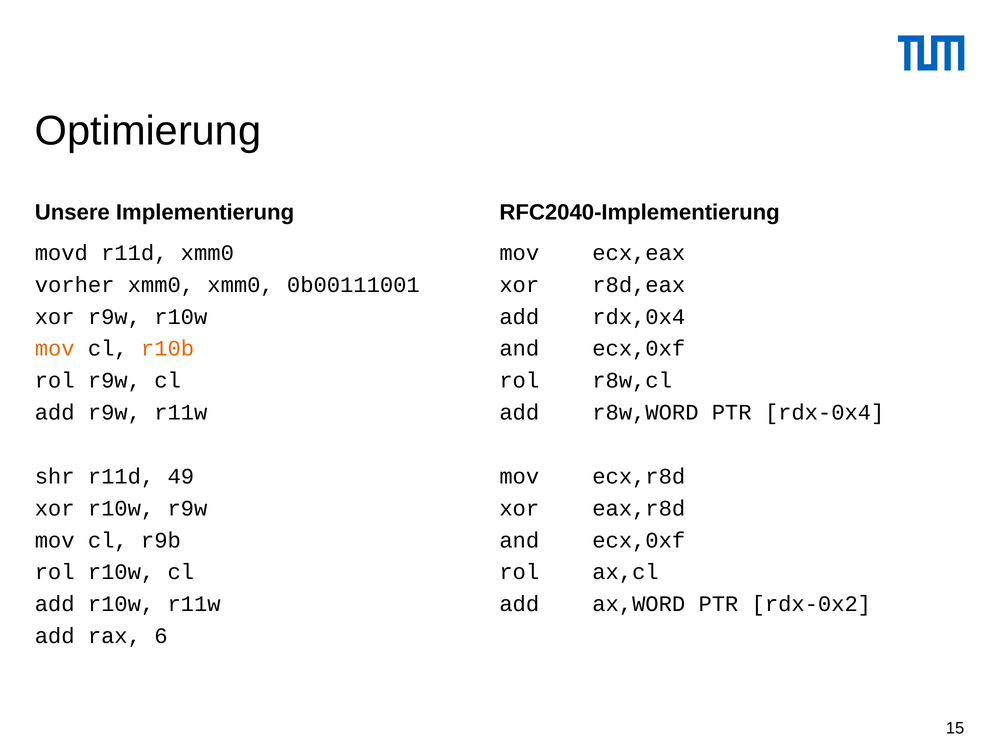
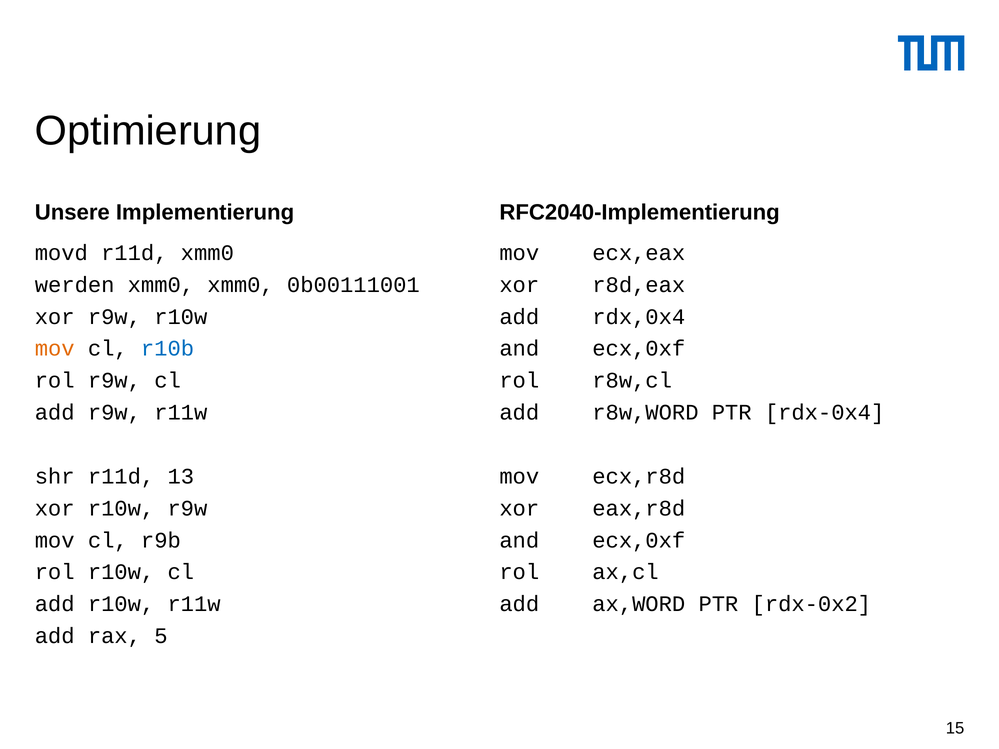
vorher: vorher -> werden
r10b colour: orange -> blue
49: 49 -> 13
6: 6 -> 5
